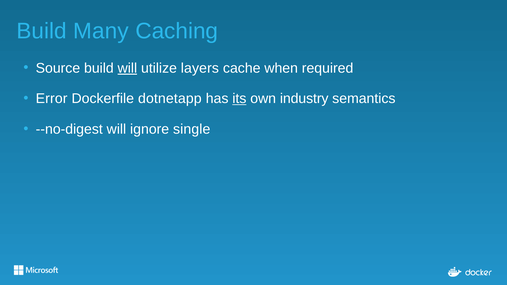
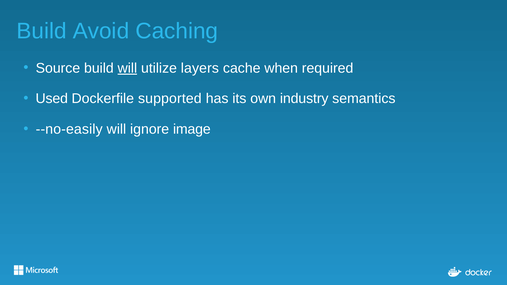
Many: Many -> Avoid
Error: Error -> Used
dotnetapp: dotnetapp -> supported
its underline: present -> none
--no-digest: --no-digest -> --no-easily
single: single -> image
